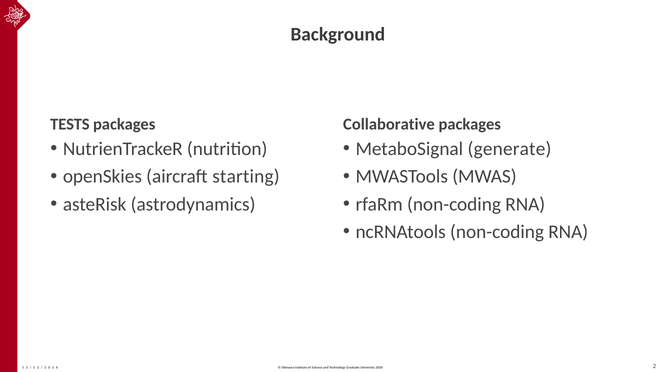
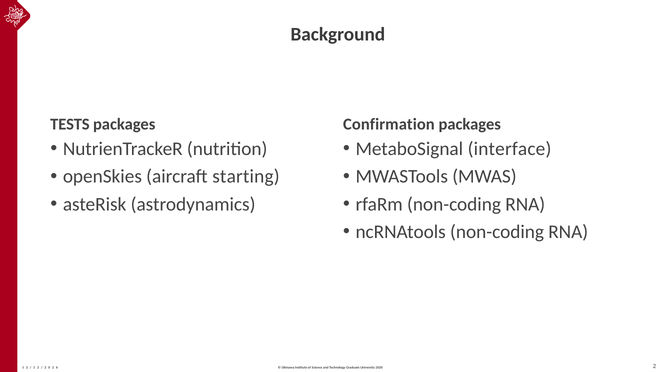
Collaborative: Collaborative -> Confirmation
generate: generate -> interface
